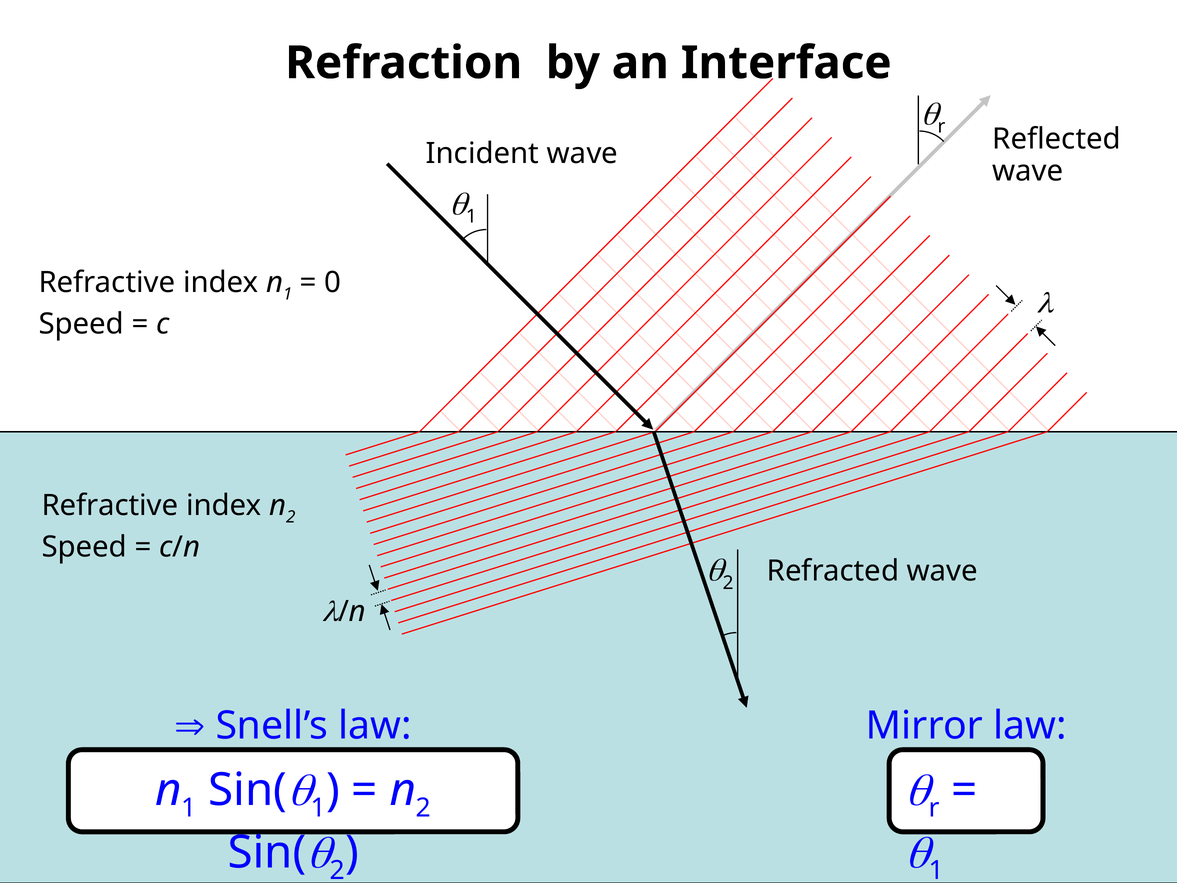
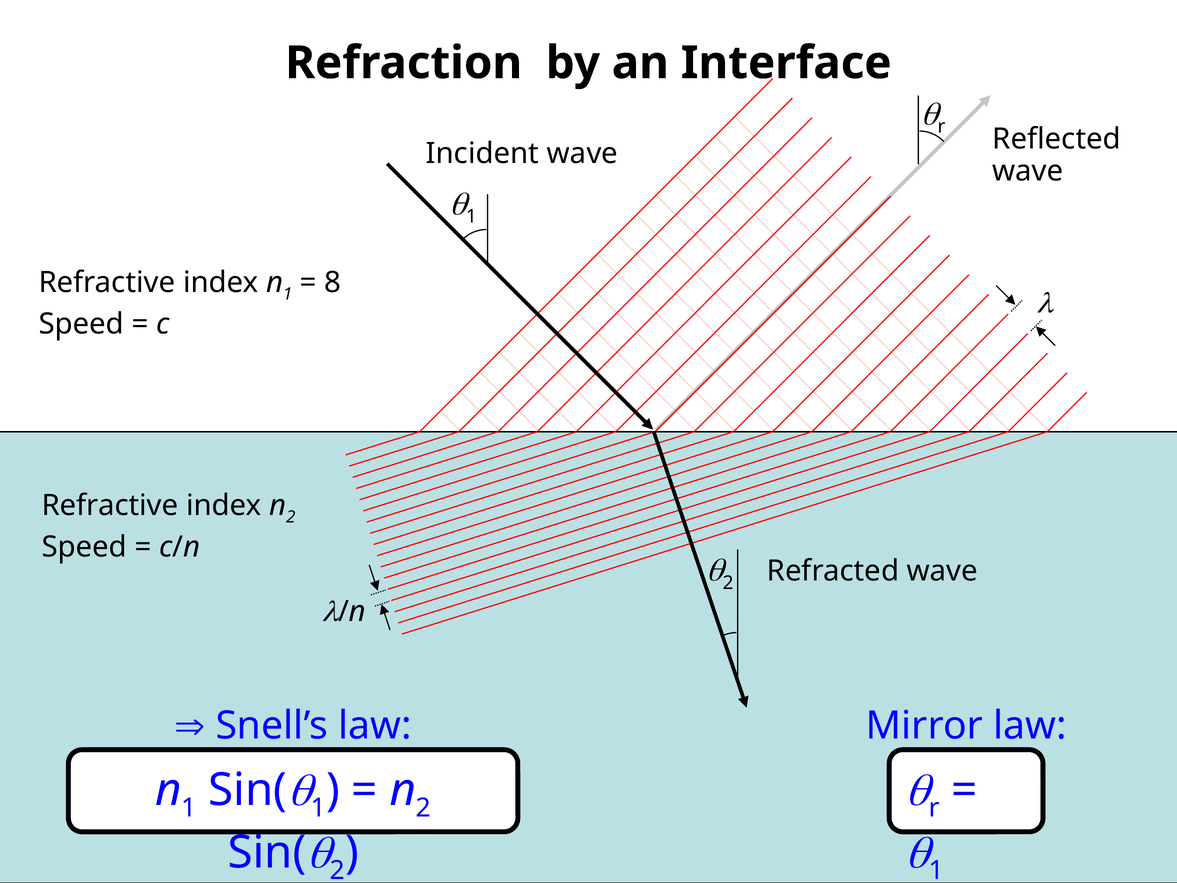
0: 0 -> 8
